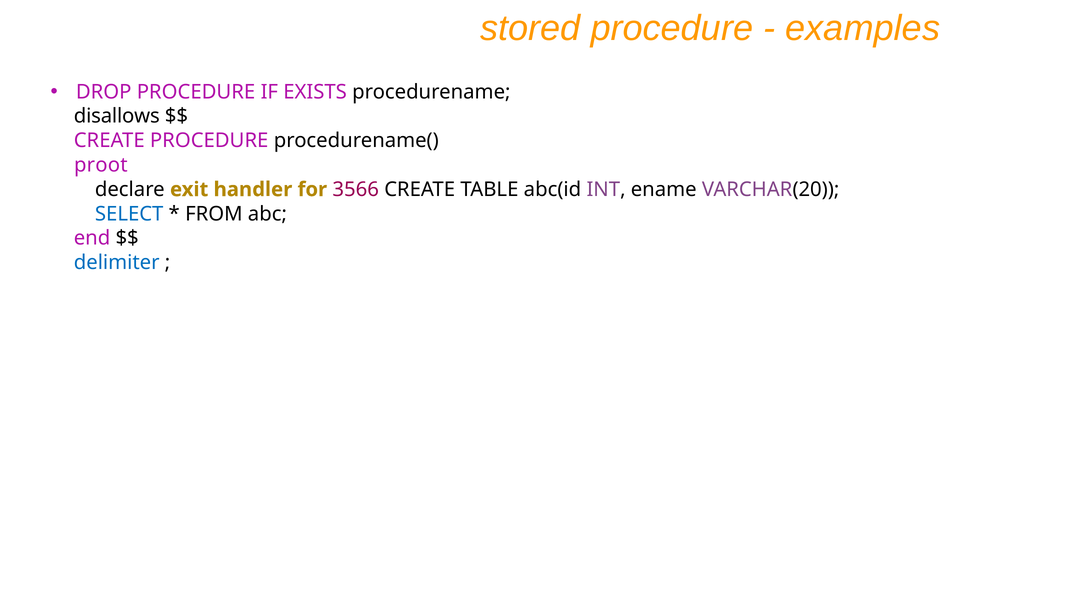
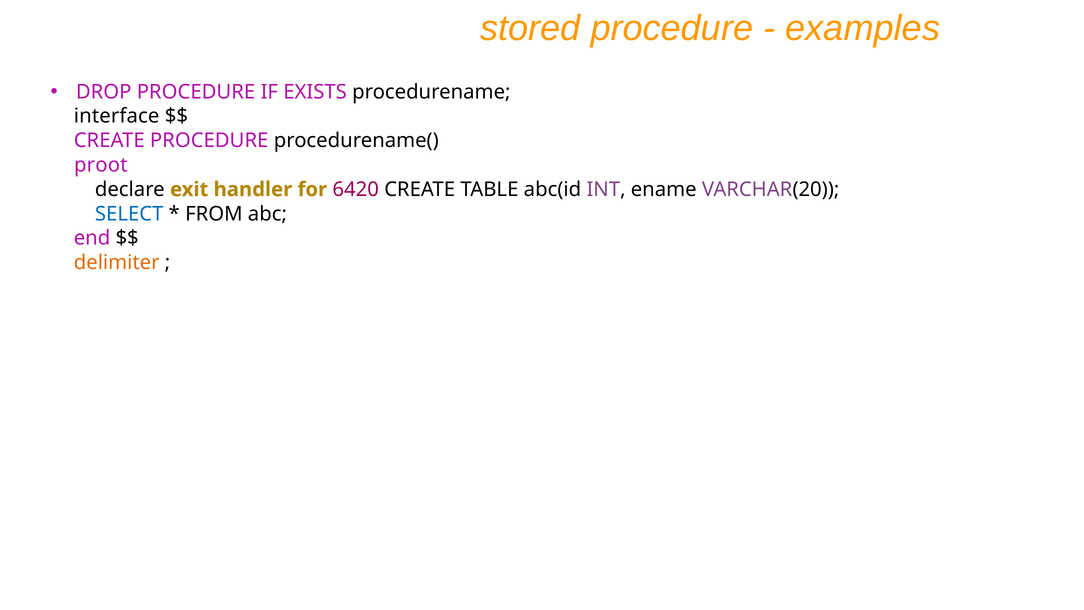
disallows: disallows -> interface
3566: 3566 -> 6420
delimiter colour: blue -> orange
